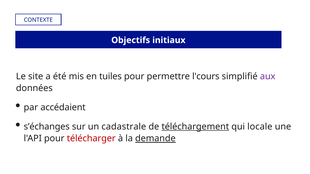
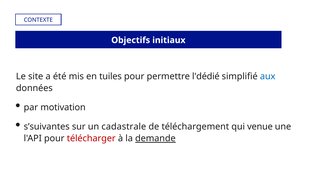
l'cours: l'cours -> l'dédié
aux colour: purple -> blue
accédaient: accédaient -> motivation
s’échanges: s’échanges -> s’suivantes
téléchargement underline: present -> none
locale: locale -> venue
